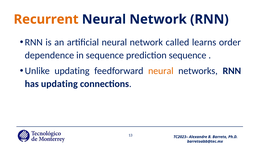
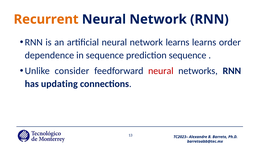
network called: called -> learns
Unlike updating: updating -> consider
neural at (161, 71) colour: orange -> red
